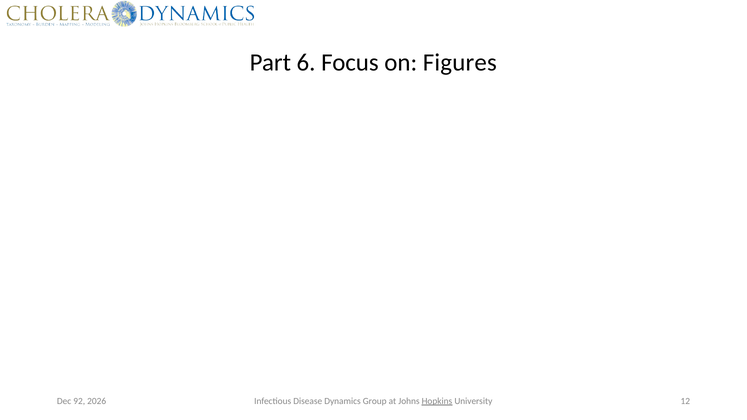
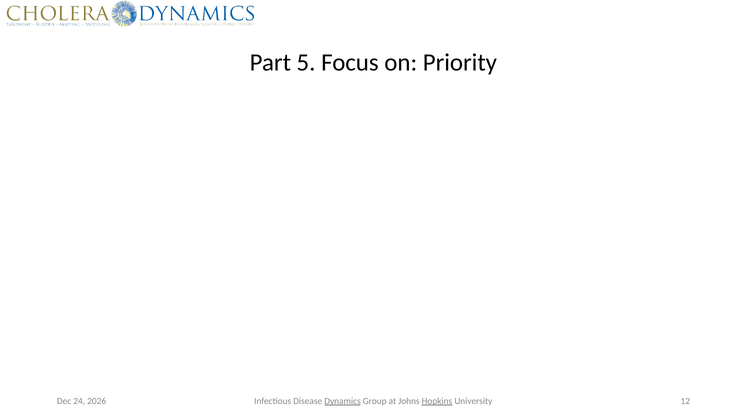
6: 6 -> 5
Figures: Figures -> Priority
92: 92 -> 24
Dynamics underline: none -> present
